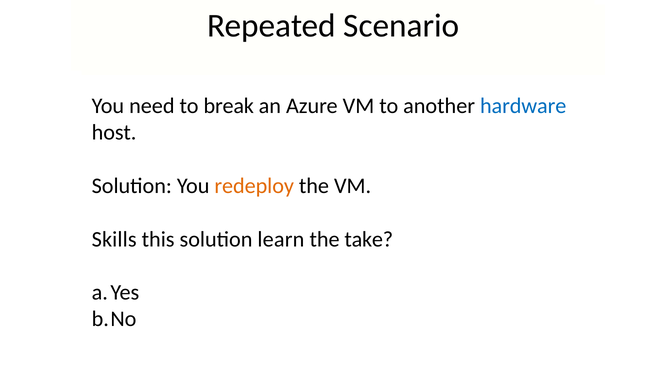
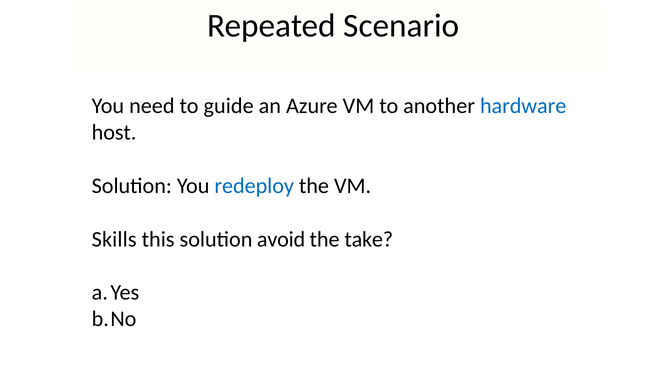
break: break -> guide
redeploy colour: orange -> blue
learn: learn -> avoid
